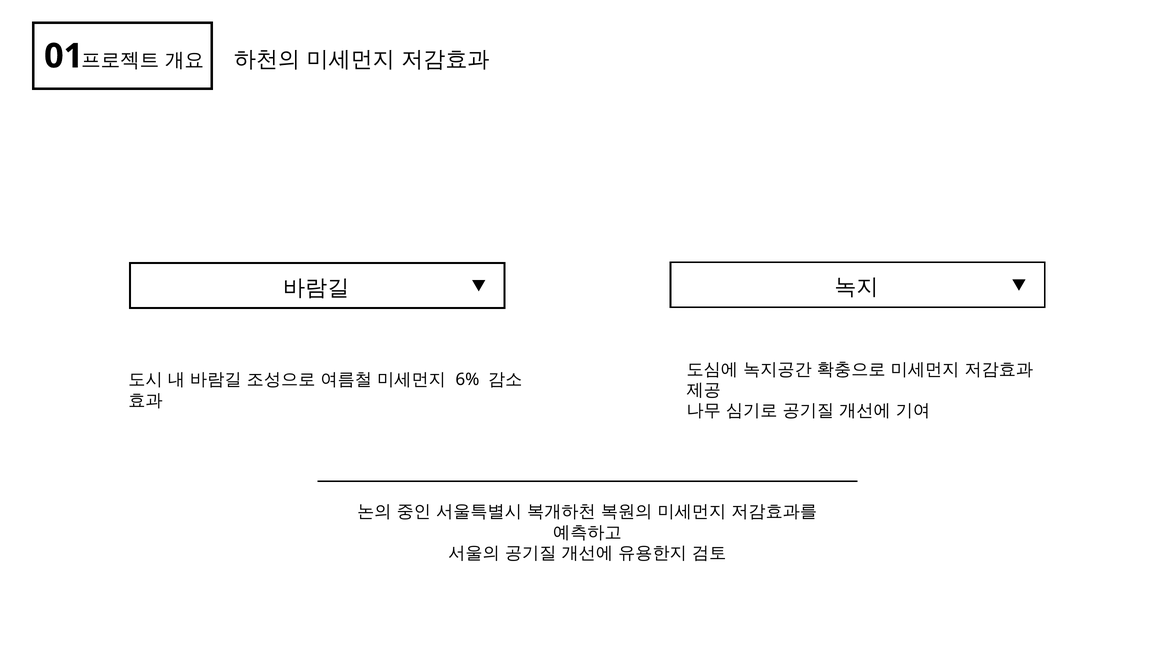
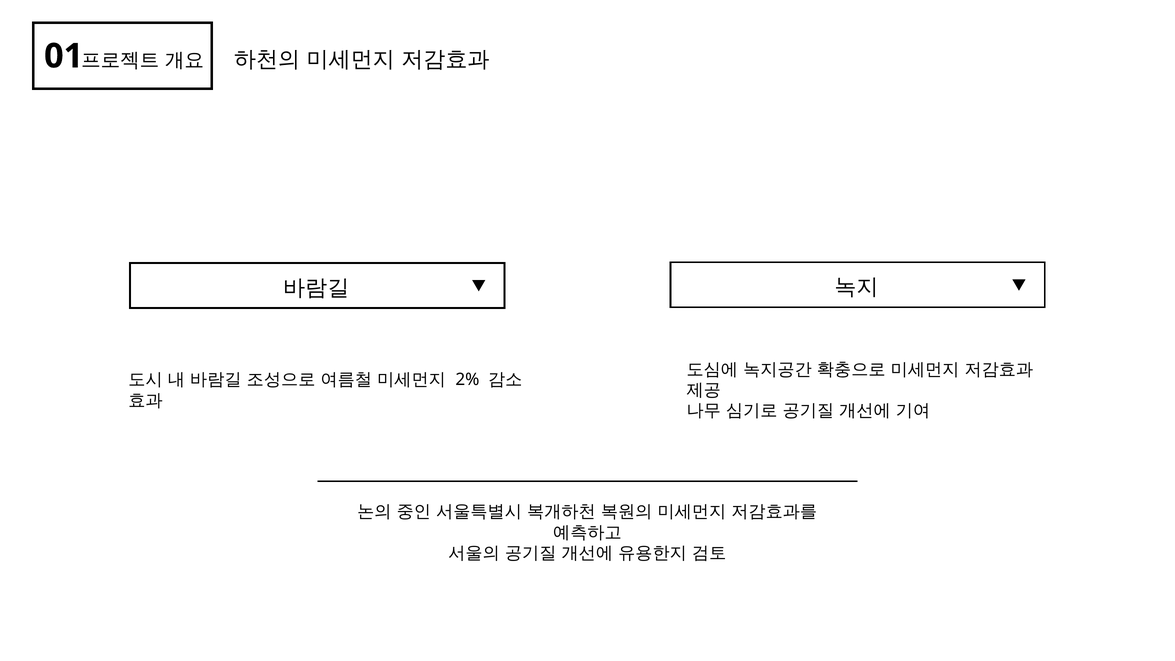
6%: 6% -> 2%
